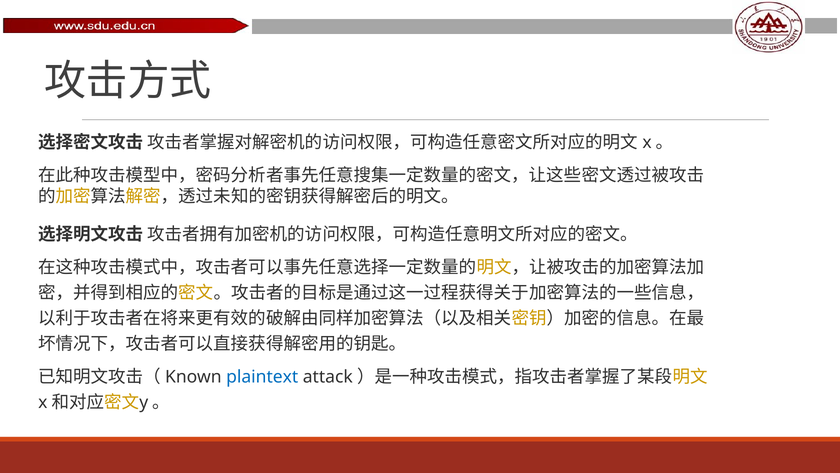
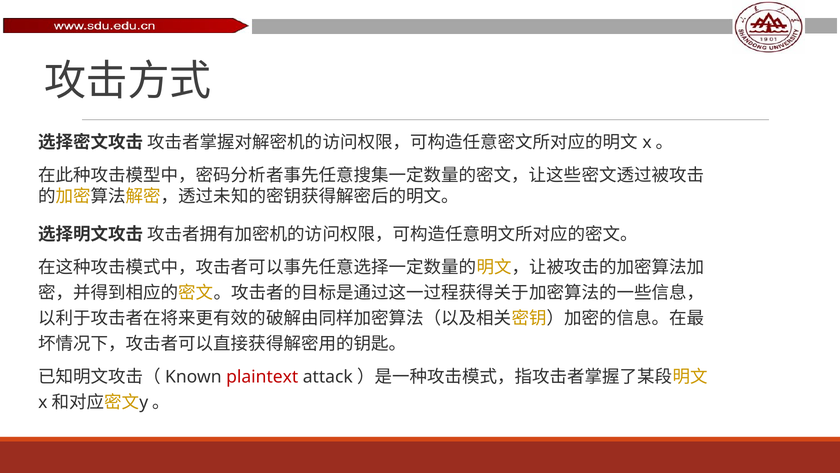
plaintext colour: blue -> red
